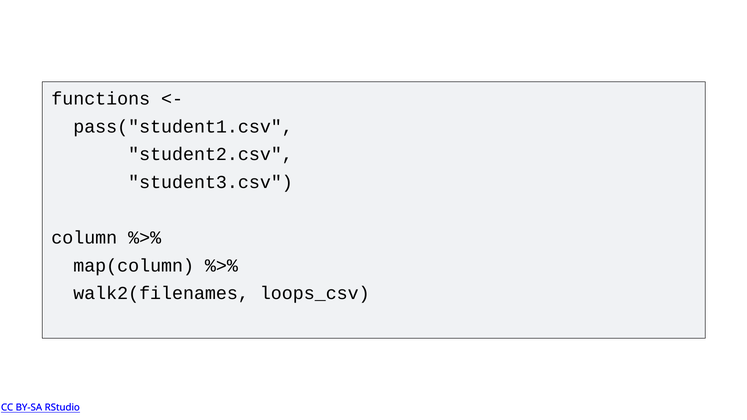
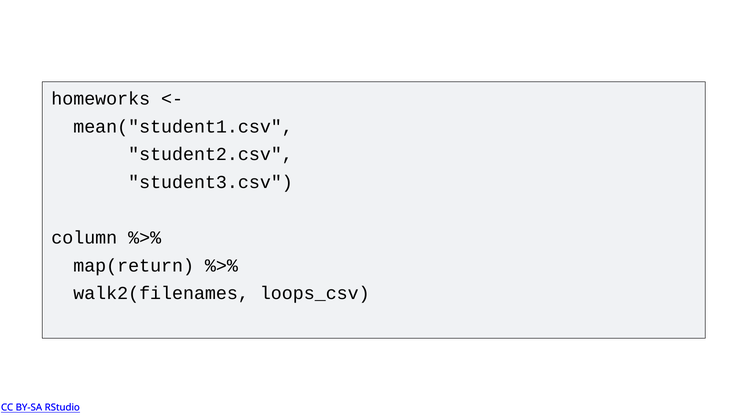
functions: functions -> homeworks
pass("student1.csv: pass("student1.csv -> mean("student1.csv
map(column: map(column -> map(return
